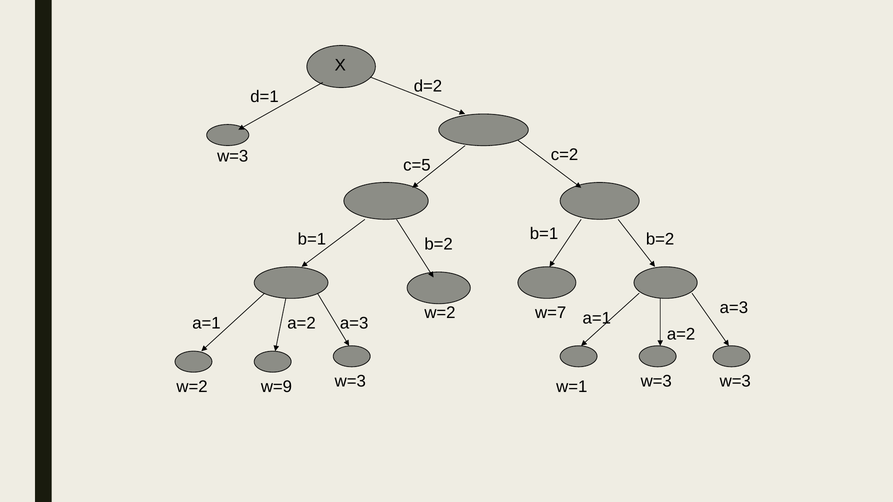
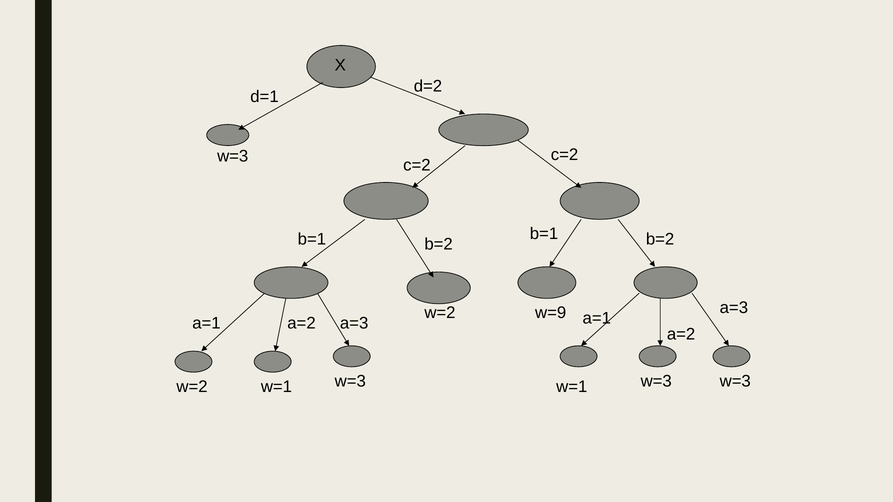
c=5 at (417, 165): c=5 -> c=2
w=7: w=7 -> w=9
w=2 w=9: w=9 -> w=1
